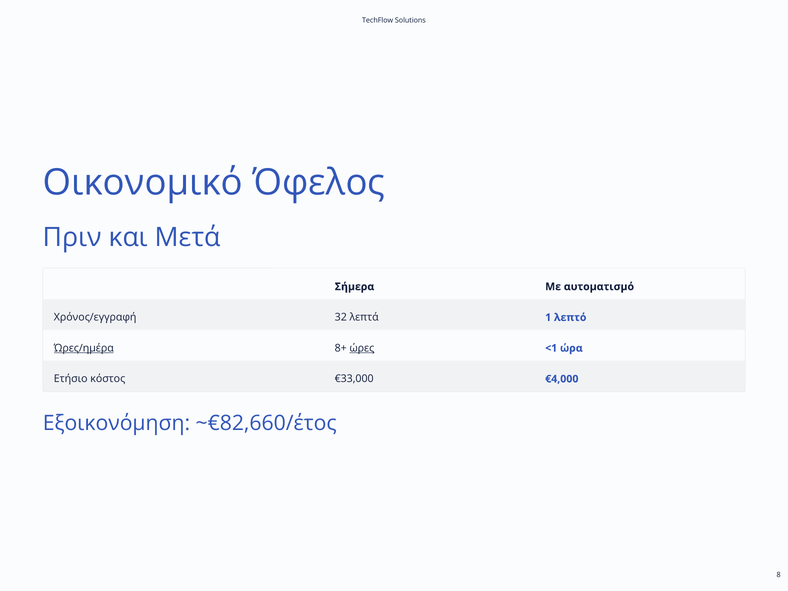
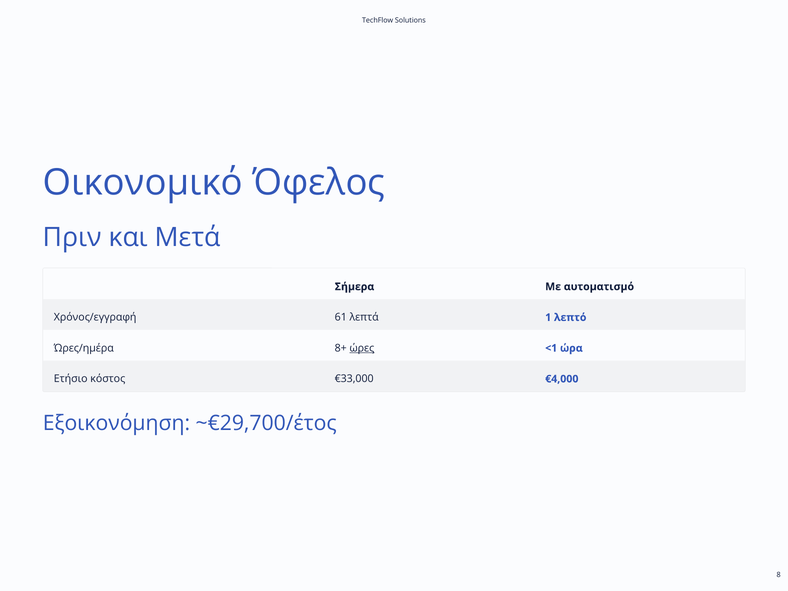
32: 32 -> 61
Ώρες/ημέρα underline: present -> none
~€82,660/έτος: ~€82,660/έτος -> ~€29,700/έτος
